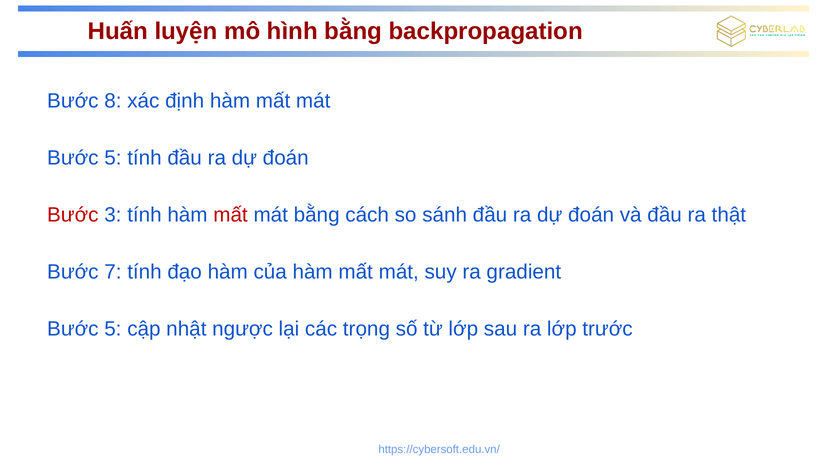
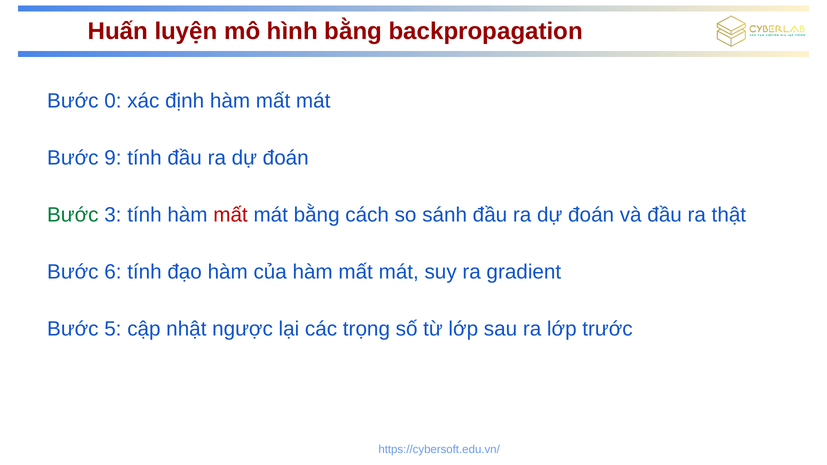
8: 8 -> 0
5 at (113, 158): 5 -> 9
Bước at (73, 215) colour: red -> green
7: 7 -> 6
